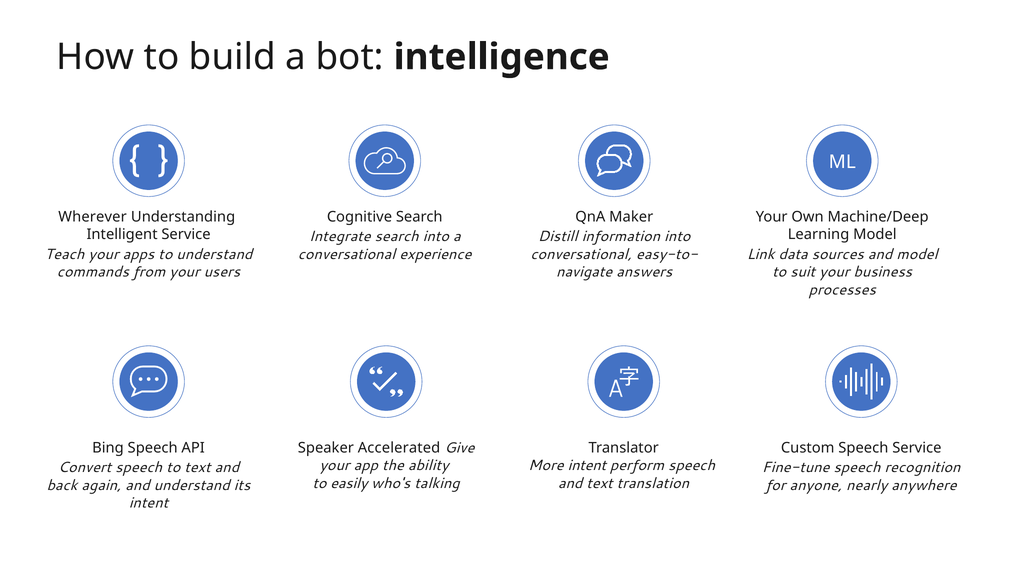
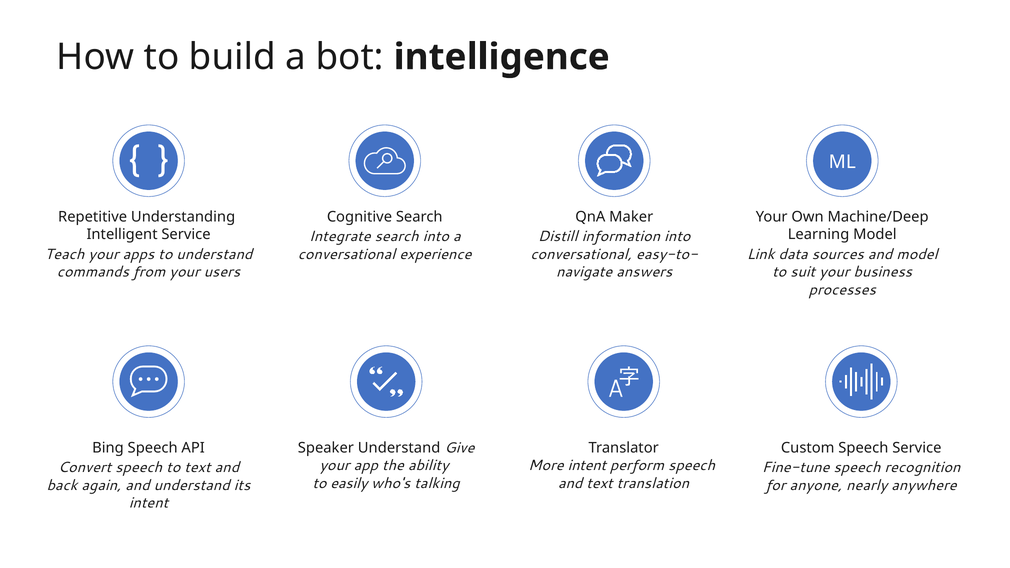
Wherever: Wherever -> Repetitive
Speaker Accelerated: Accelerated -> Understand
